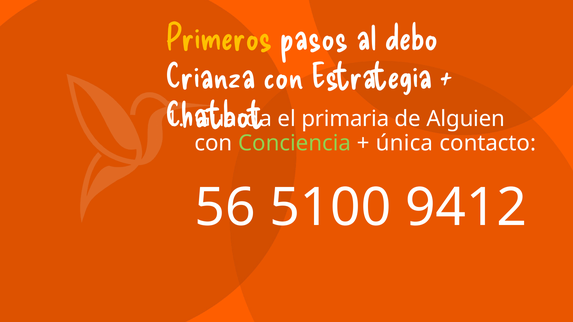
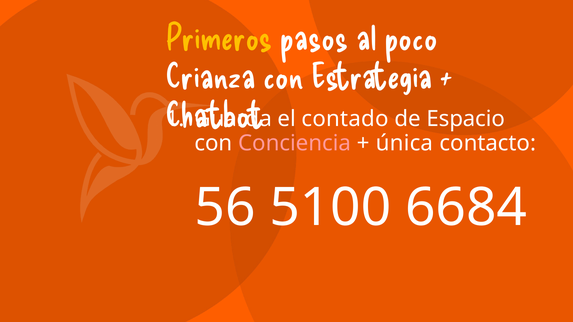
debo: debo -> poco
primaria: primaria -> contado
Alguien: Alguien -> Espacio
Conciencia colour: light green -> pink
9412: 9412 -> 6684
